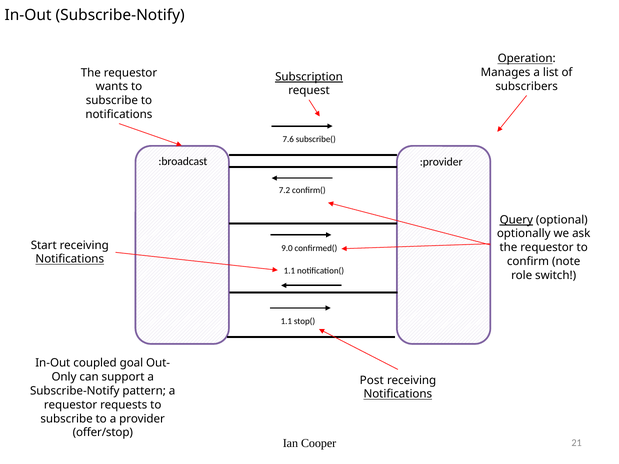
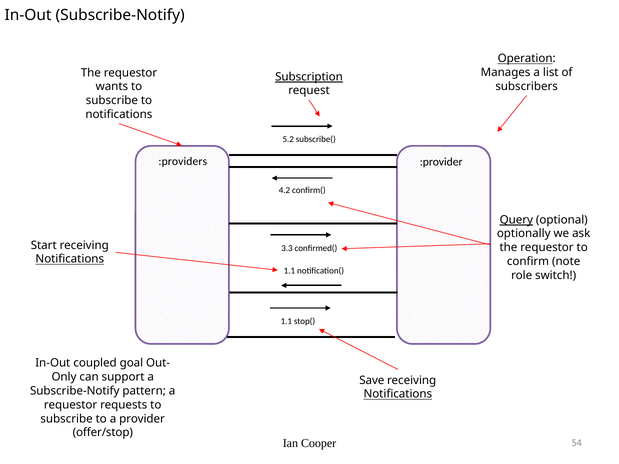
7.6: 7.6 -> 5.2
:broadcast: :broadcast -> :providers
7.2: 7.2 -> 4.2
9.0: 9.0 -> 3.3
Post: Post -> Save
21: 21 -> 54
